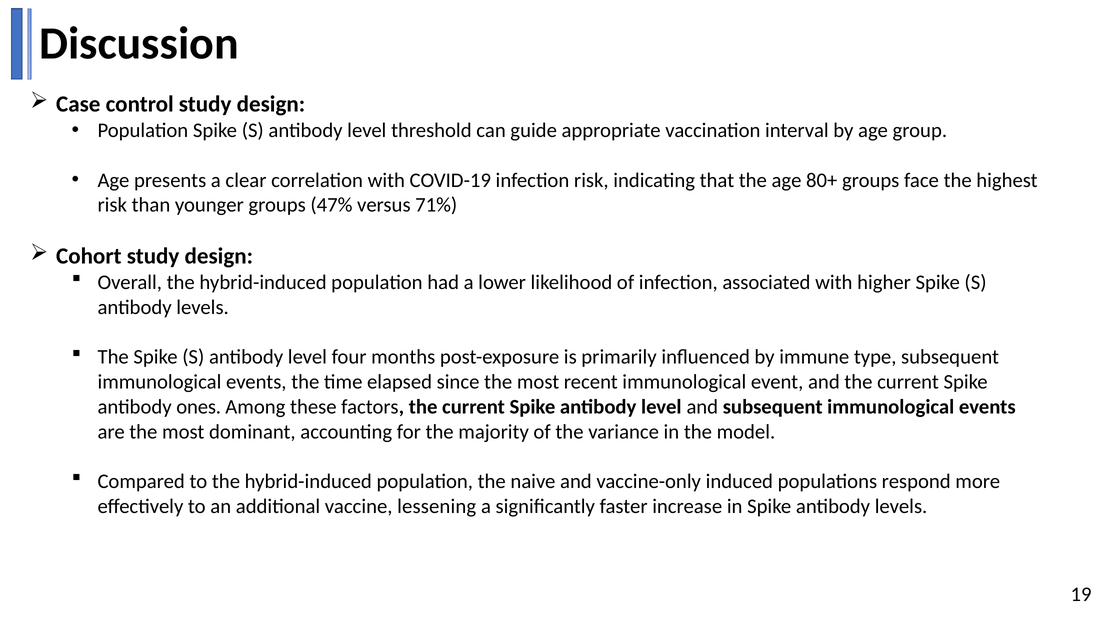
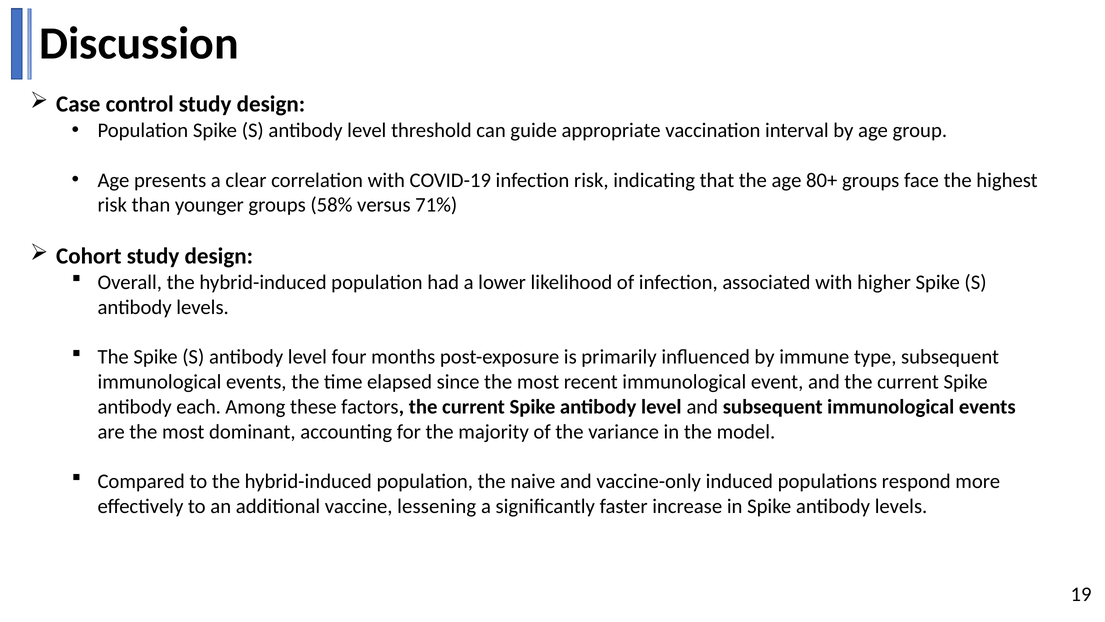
47%: 47% -> 58%
ones: ones -> each
